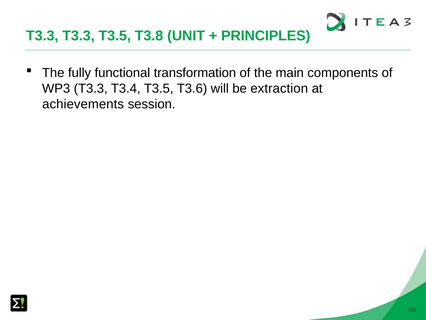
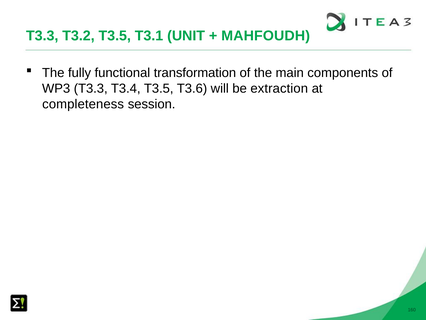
T3.3 T3.3: T3.3 -> T3.2
T3.8: T3.8 -> T3.1
PRINCIPLES: PRINCIPLES -> MAHFOUDH
achievements: achievements -> completeness
